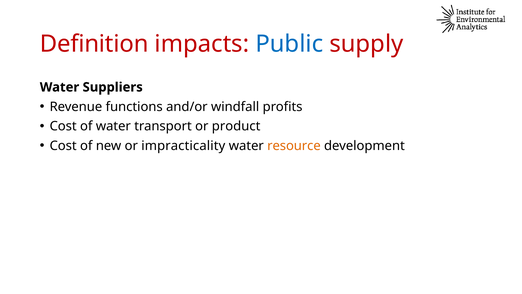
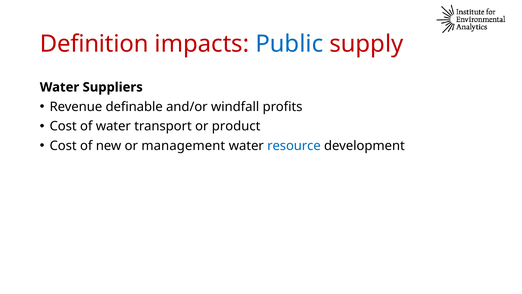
functions: functions -> definable
impracticality: impracticality -> management
resource colour: orange -> blue
